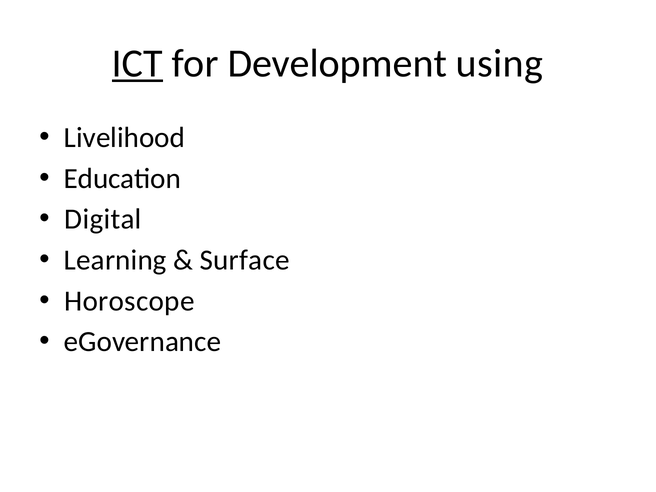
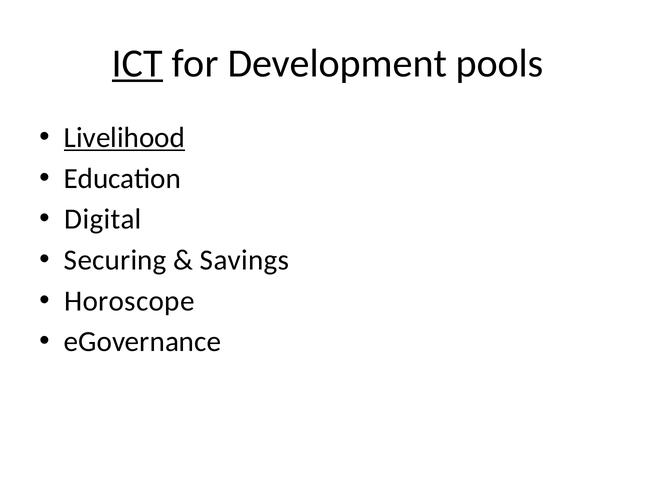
using: using -> pools
Livelihood underline: none -> present
Learning: Learning -> Securing
Surface: Surface -> Savings
